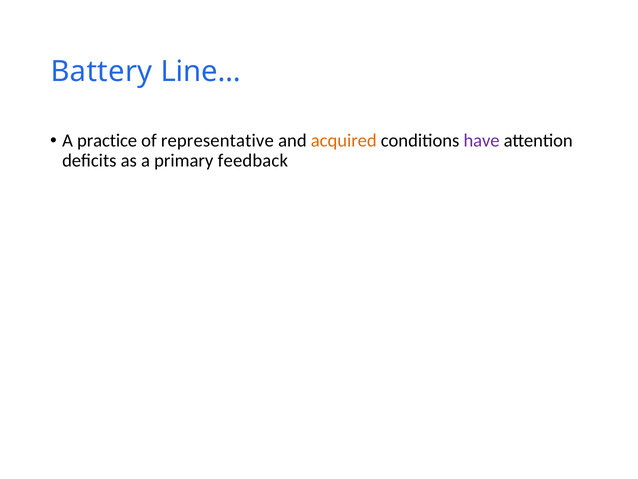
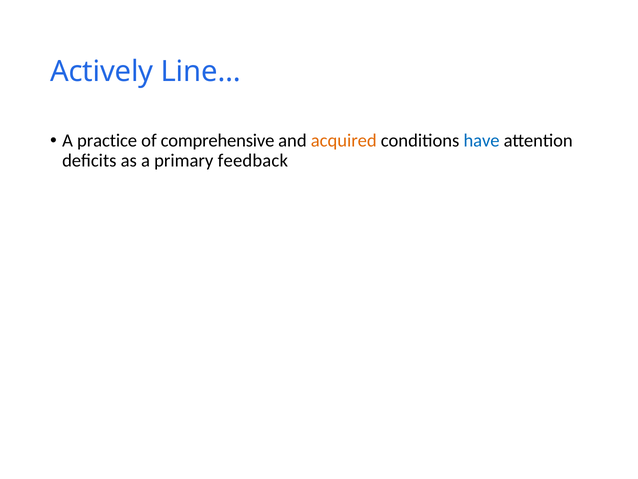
Battery: Battery -> Actively
representative: representative -> comprehensive
have colour: purple -> blue
